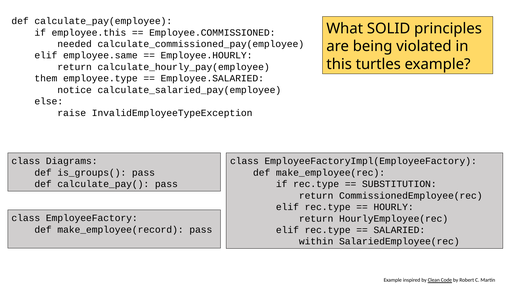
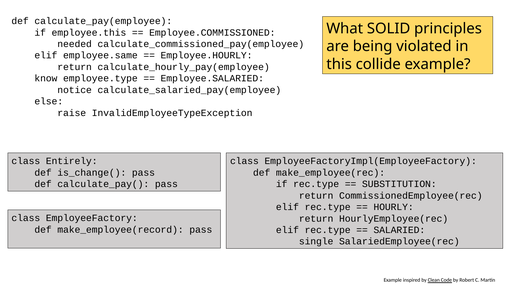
turtles: turtles -> collide
them: them -> know
Diagrams: Diagrams -> Entirely
is_groups(: is_groups( -> is_change(
within: within -> single
